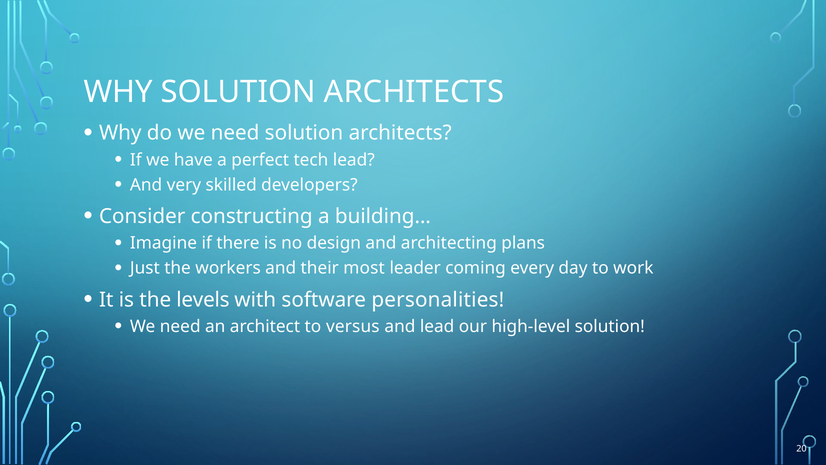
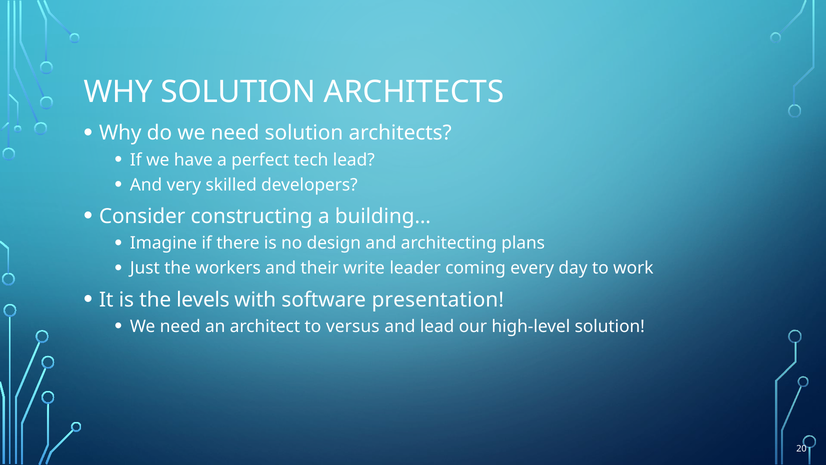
most: most -> write
personalities: personalities -> presentation
